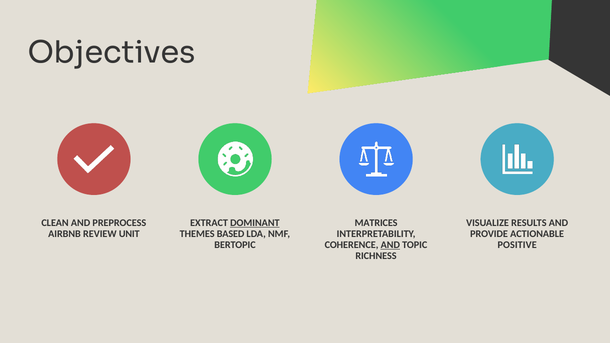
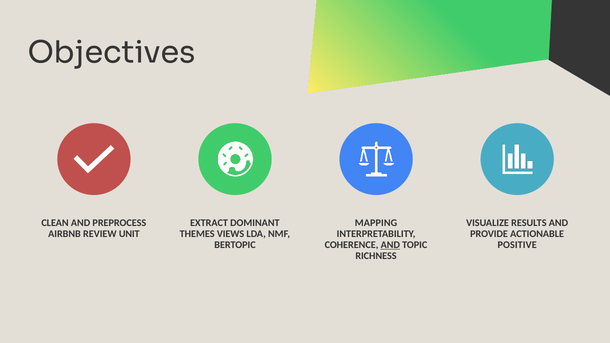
DOMINANT underline: present -> none
MATRICES: MATRICES -> MAPPING
BASED: BASED -> VIEWS
